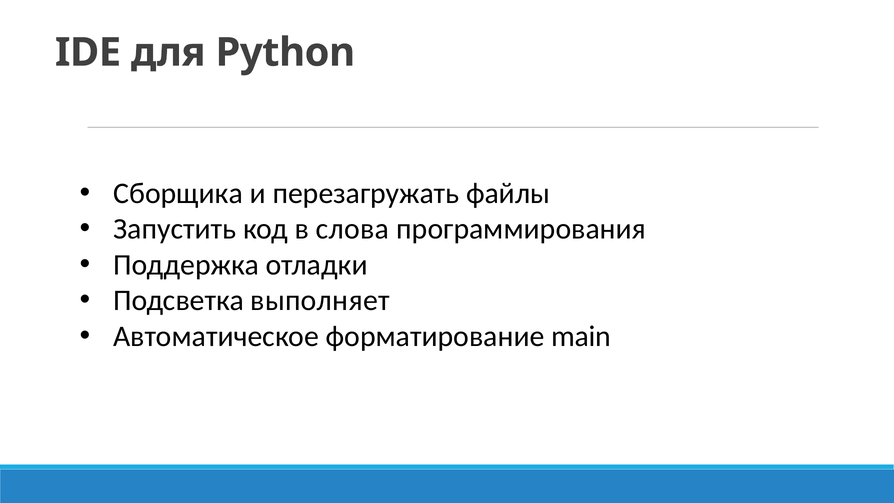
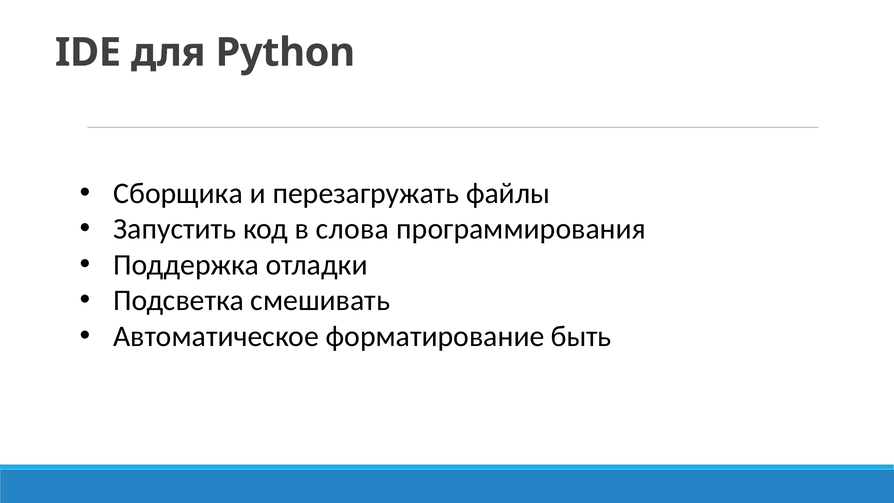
выполняет: выполняет -> смешивать
main: main -> быть
